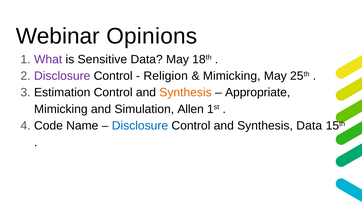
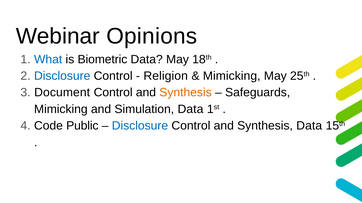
What colour: purple -> blue
Sensitive: Sensitive -> Biometric
Disclosure at (62, 76) colour: purple -> blue
Estimation: Estimation -> Document
Appropriate: Appropriate -> Safeguards
Simulation Allen: Allen -> Data
Name: Name -> Public
